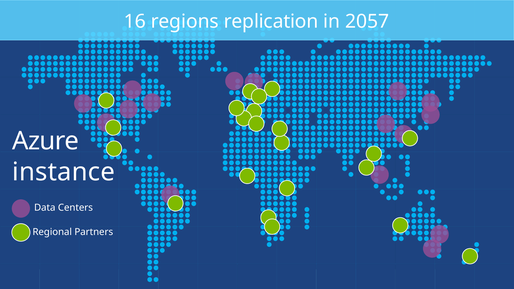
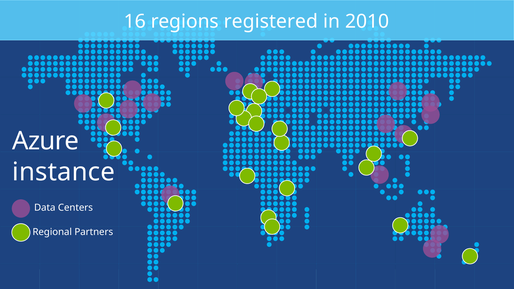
replication: replication -> registered
2057: 2057 -> 2010
